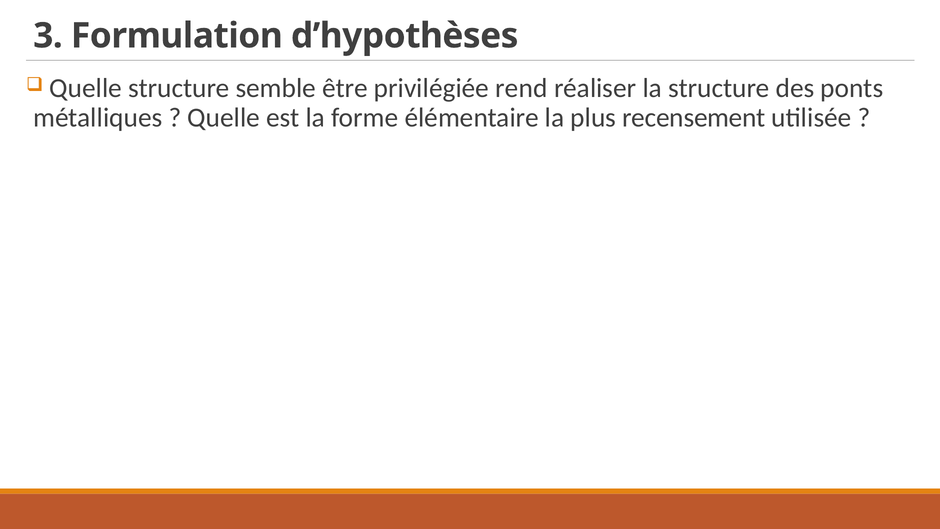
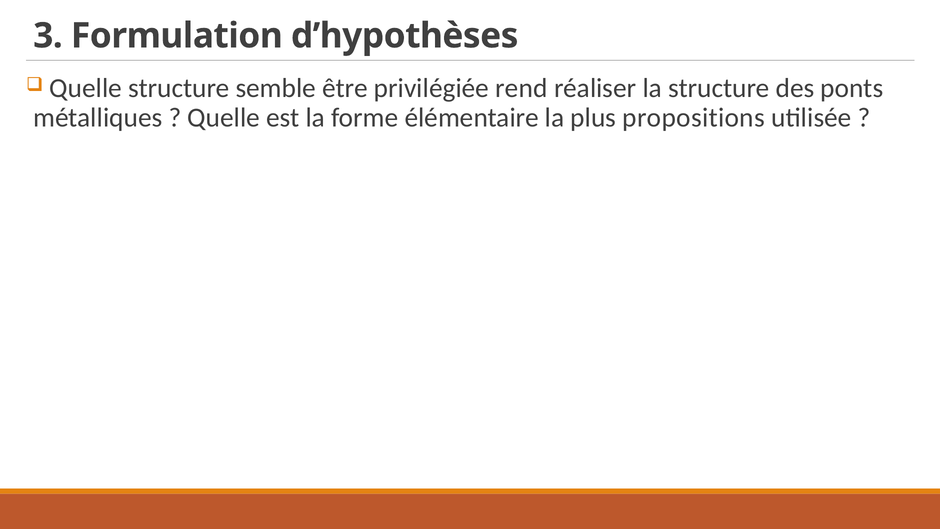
recensement: recensement -> propositions
